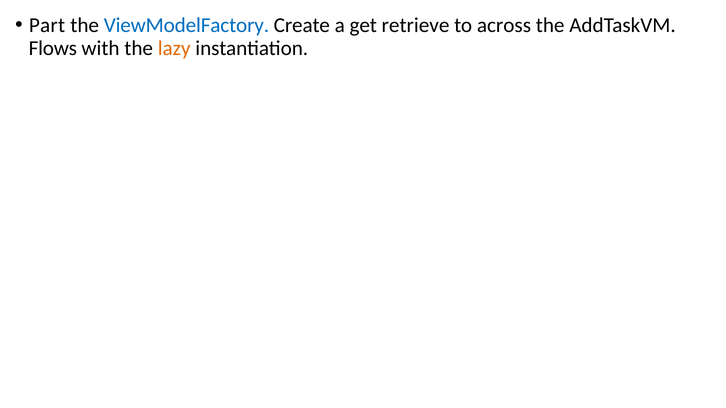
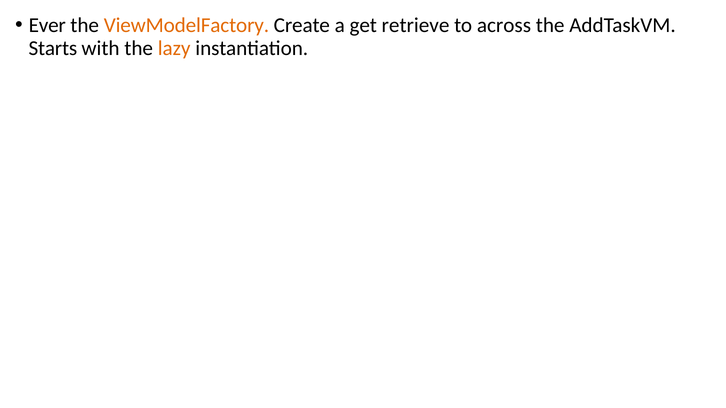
Part: Part -> Ever
ViewModelFactory colour: blue -> orange
Flows: Flows -> Starts
